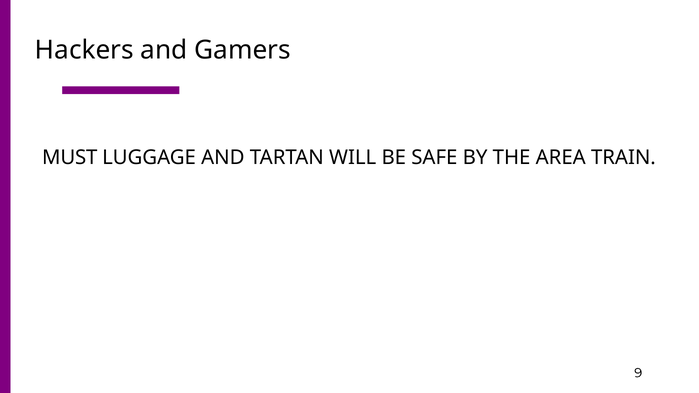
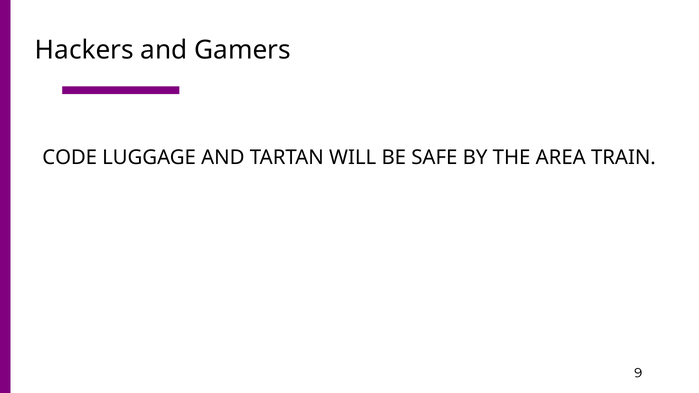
MUST: MUST -> CODE
